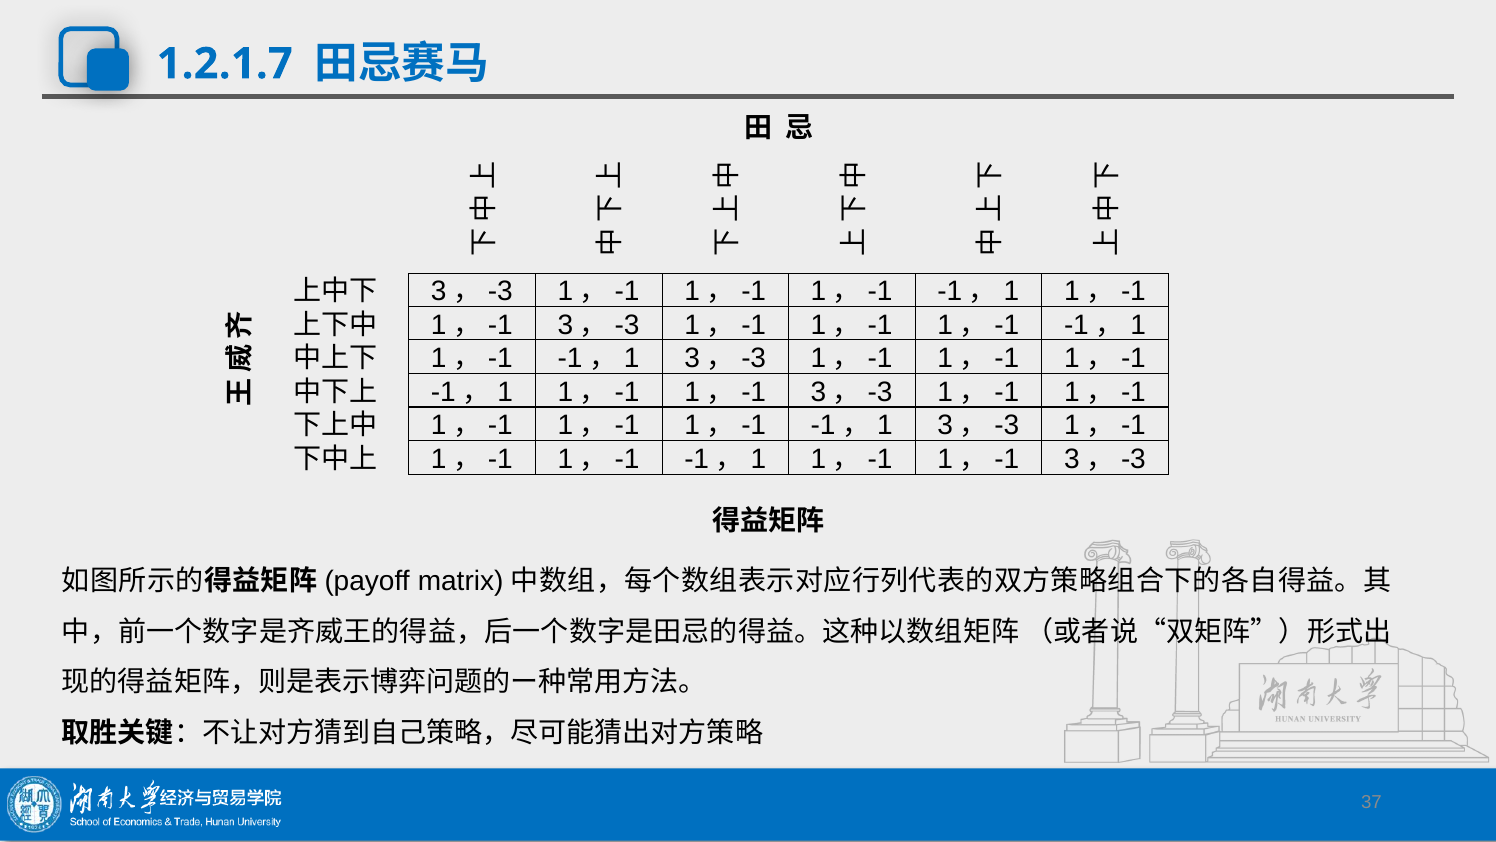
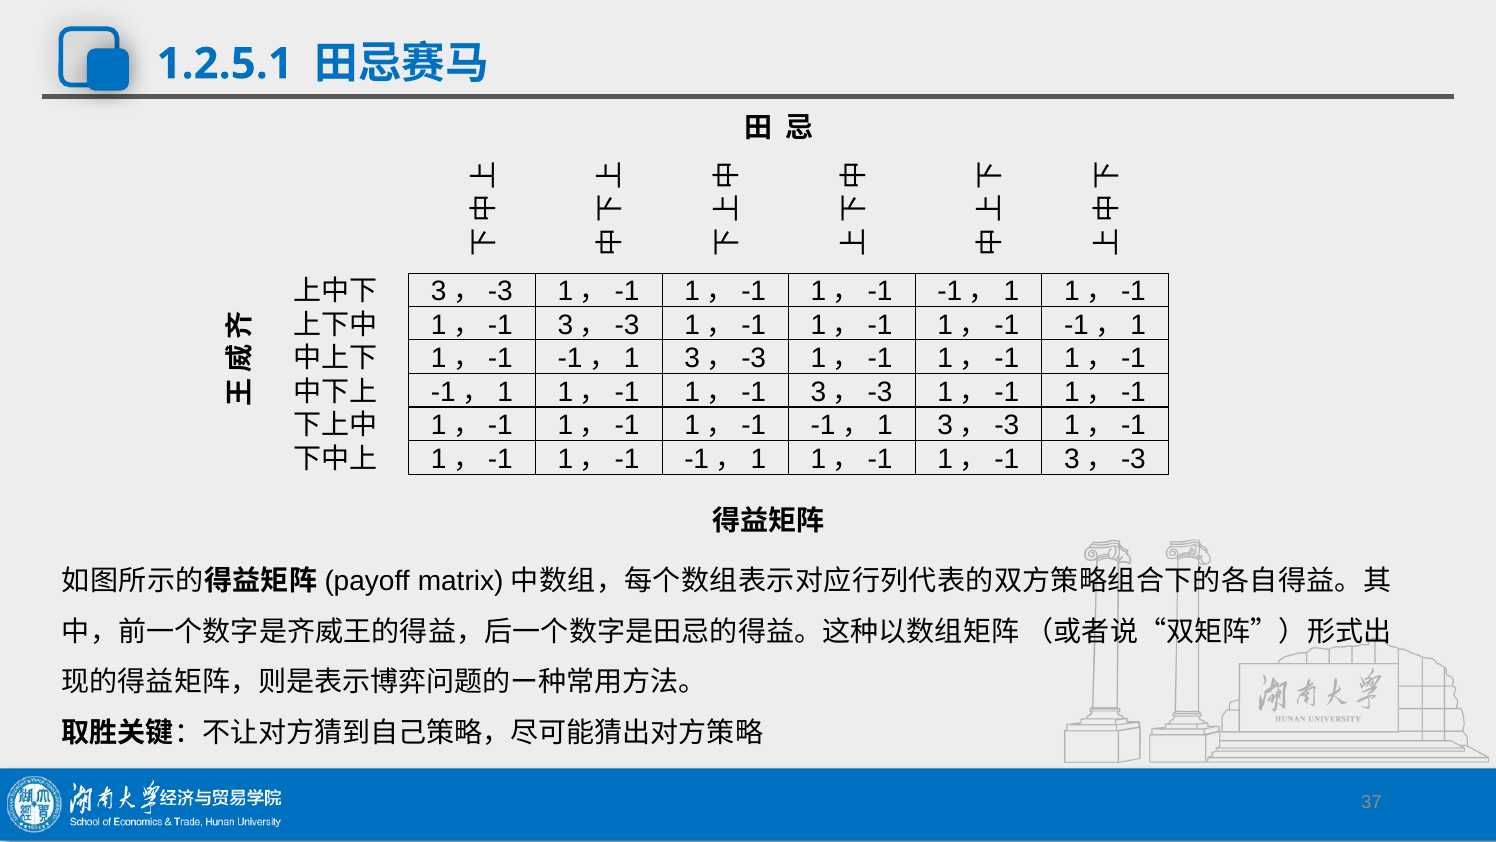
1.2.1.7: 1.2.1.7 -> 1.2.5.1
